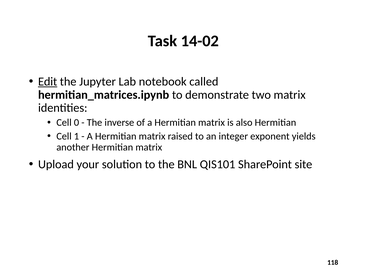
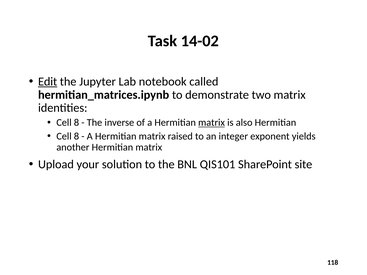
0 at (76, 123): 0 -> 8
matrix at (212, 123) underline: none -> present
1 at (76, 136): 1 -> 8
